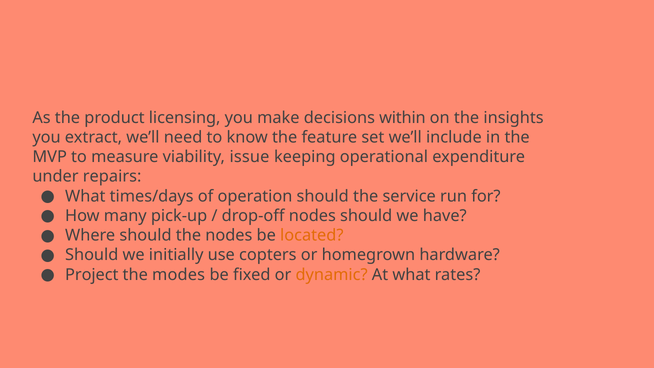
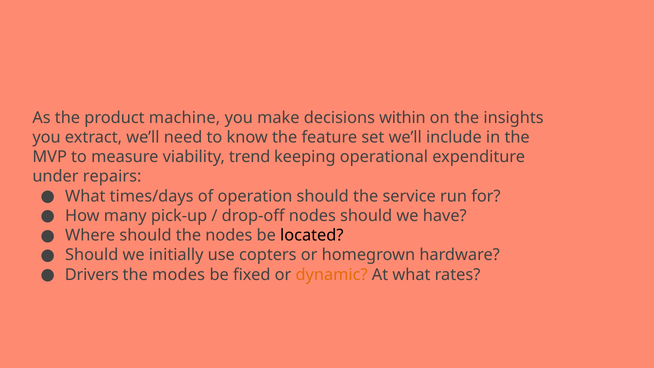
licensing: licensing -> machine
issue: issue -> trend
located colour: orange -> black
Project: Project -> Drivers
